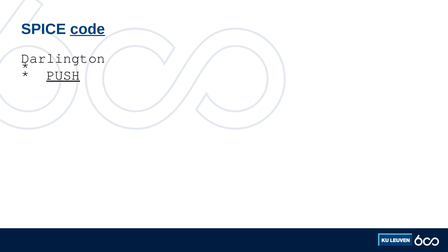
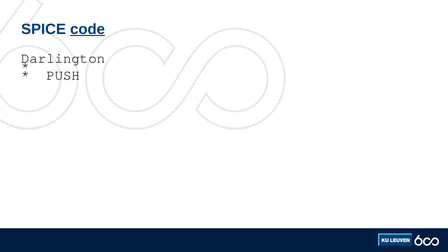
PUSH underline: present -> none
